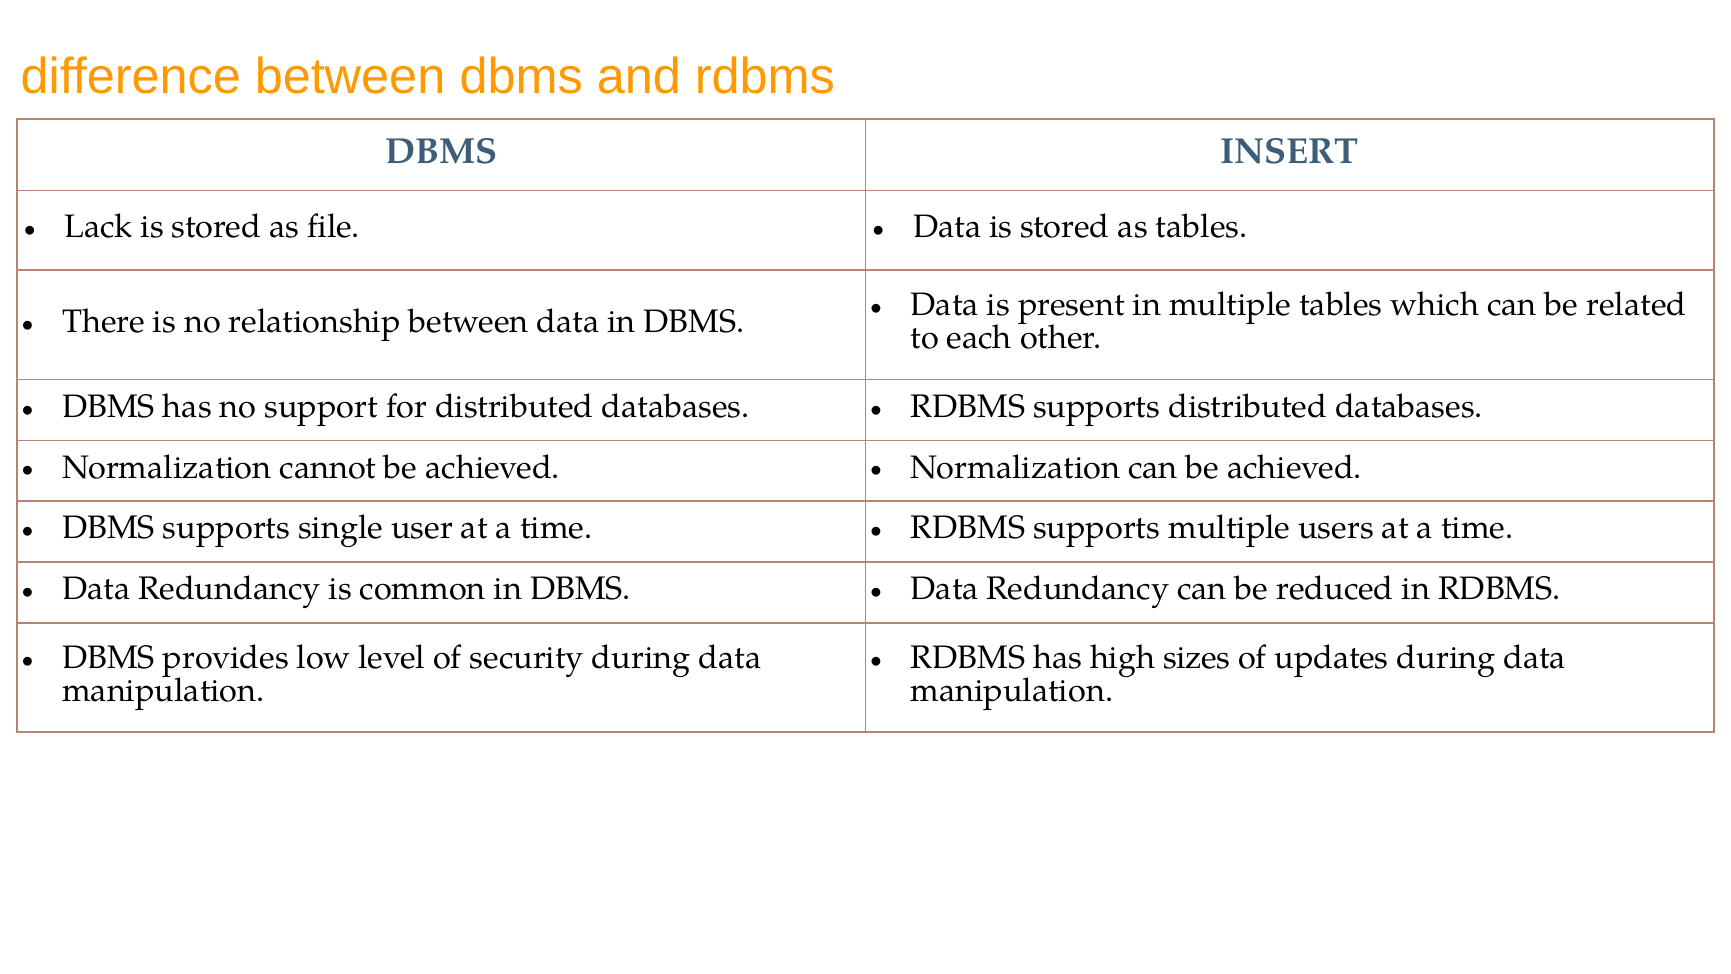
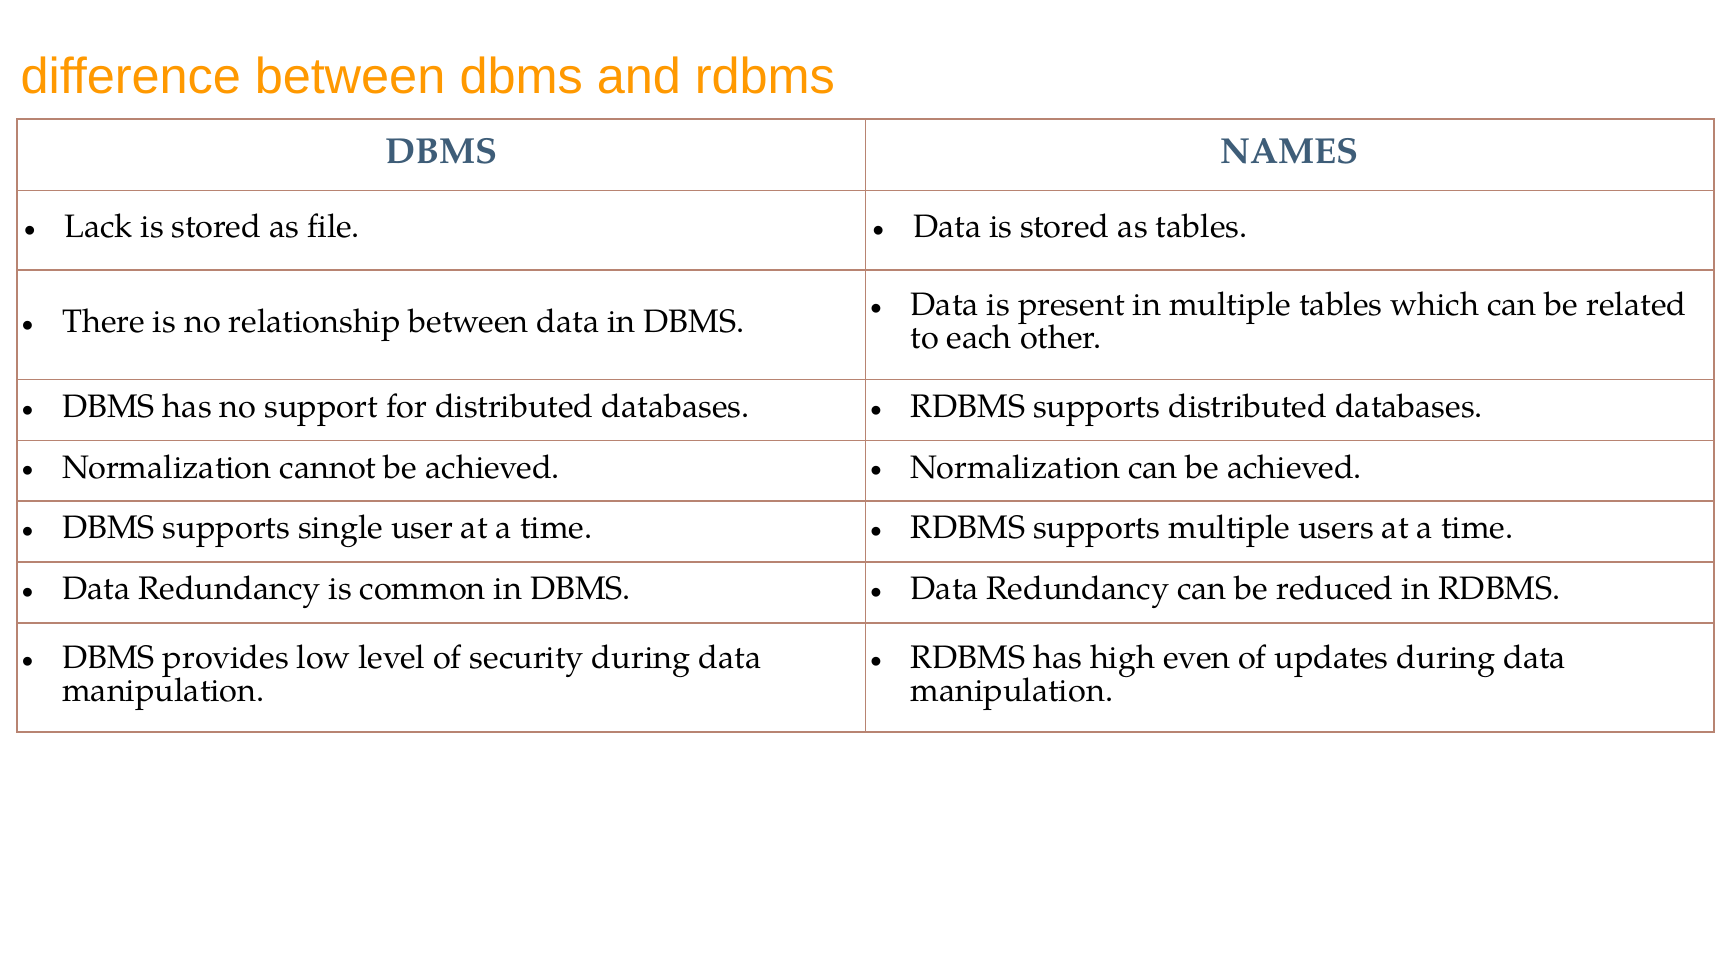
INSERT: INSERT -> NAMES
sizes: sizes -> even
